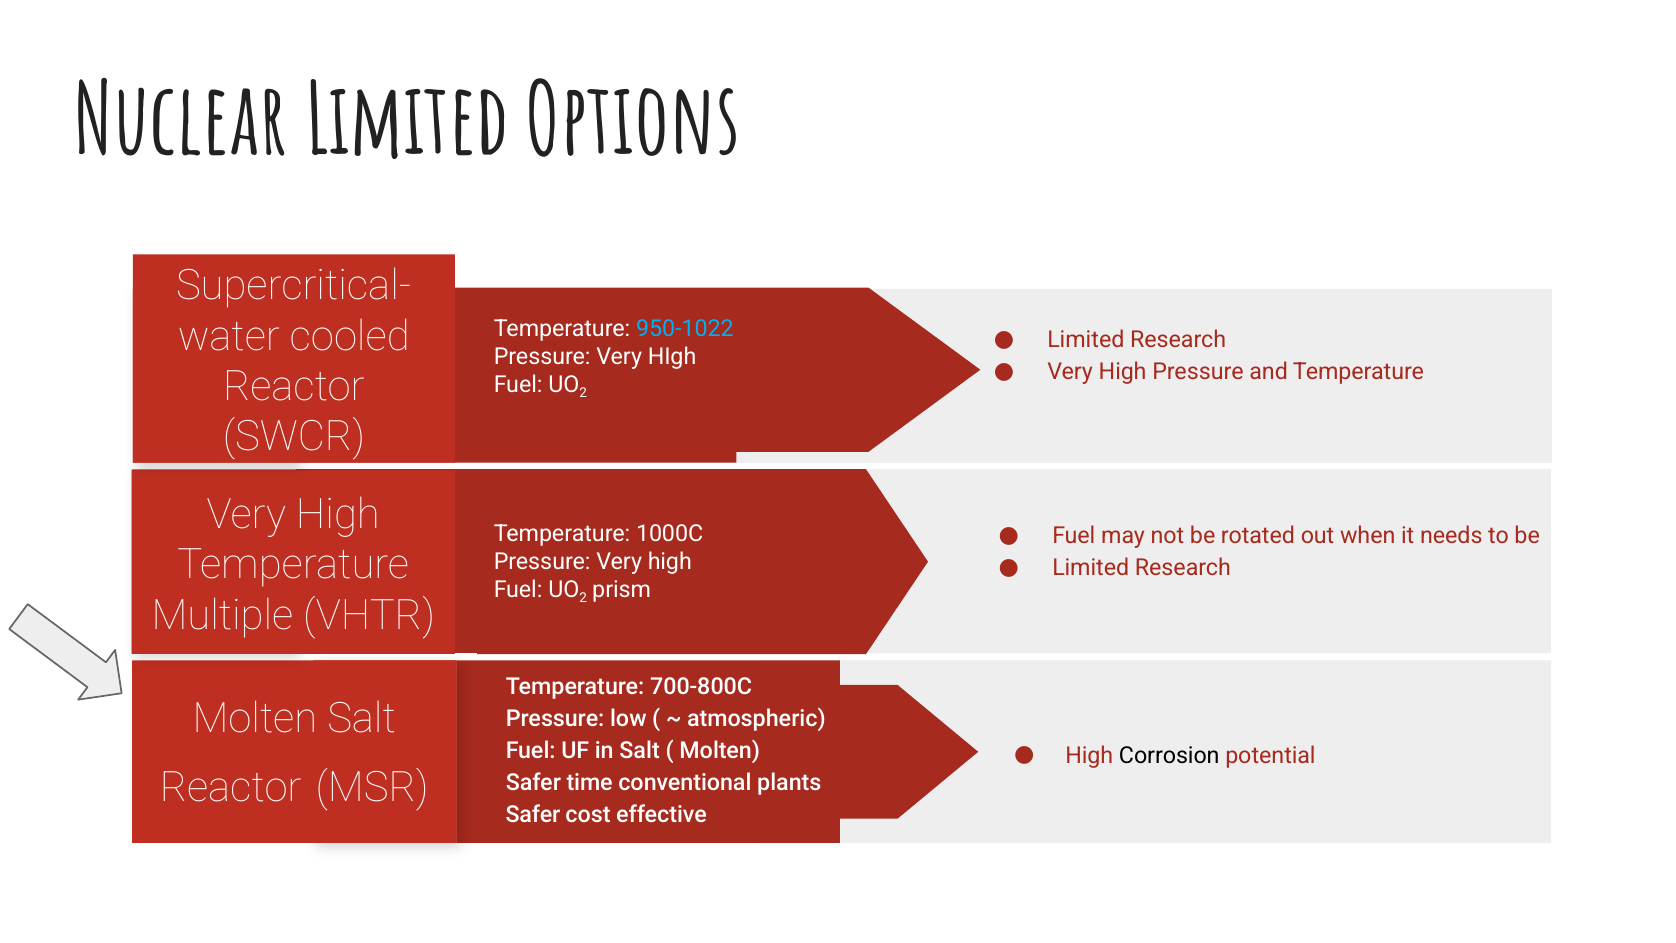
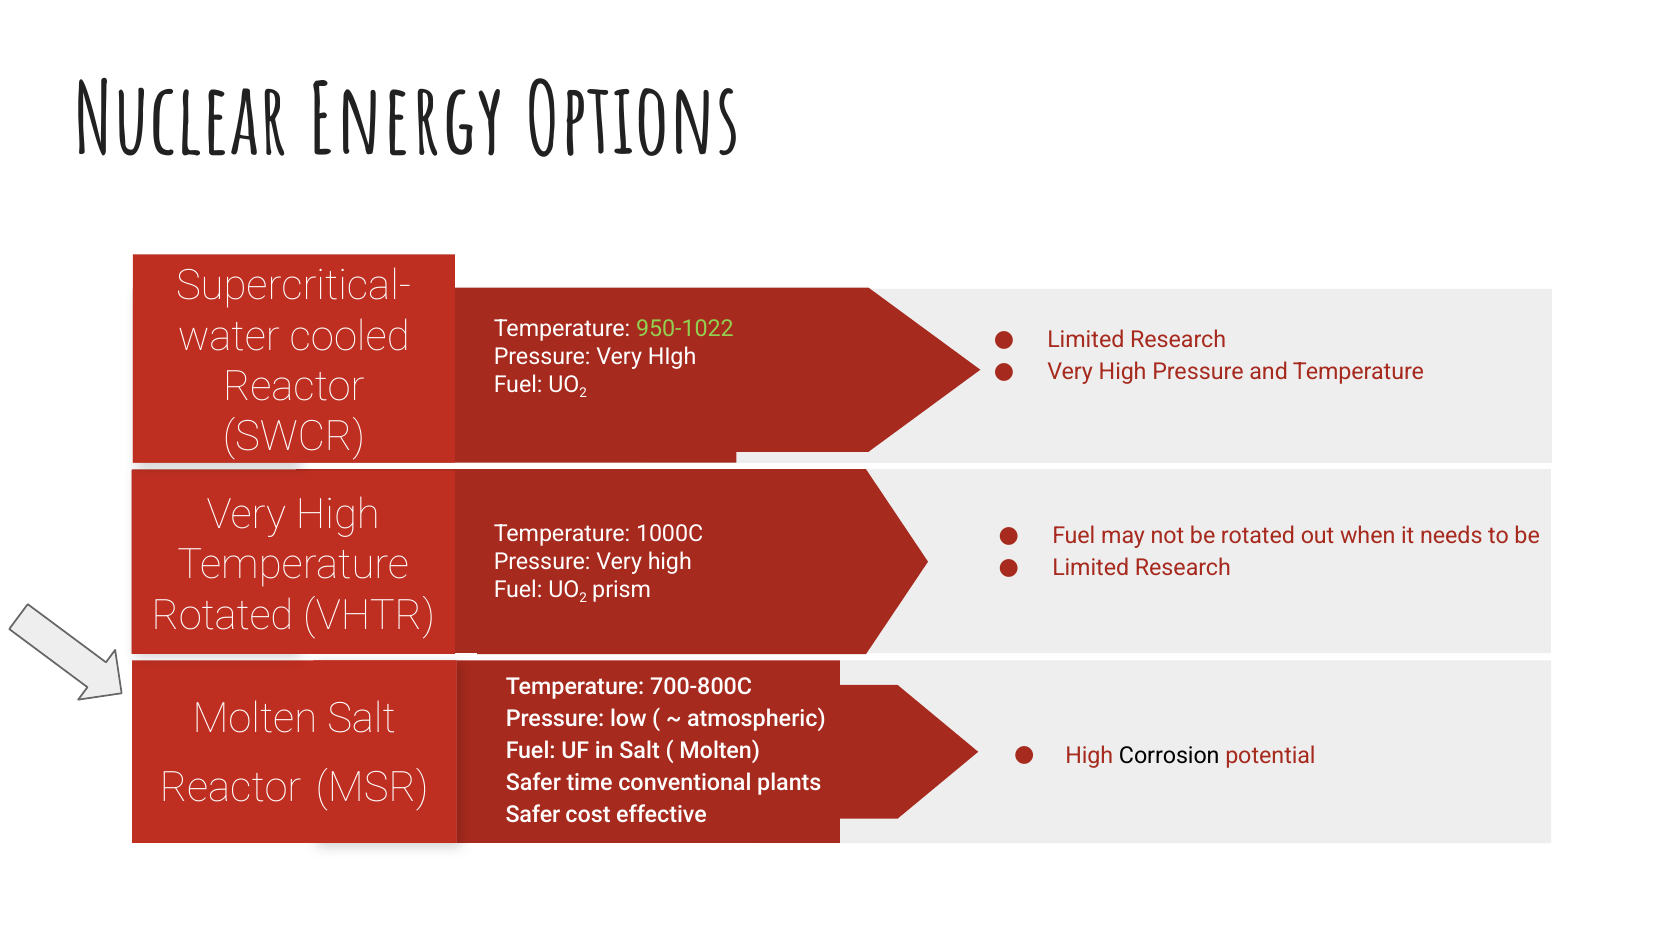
Nuclear Limited: Limited -> Energy
950-1022 colour: light blue -> light green
Multiple at (222, 615): Multiple -> Rotated
